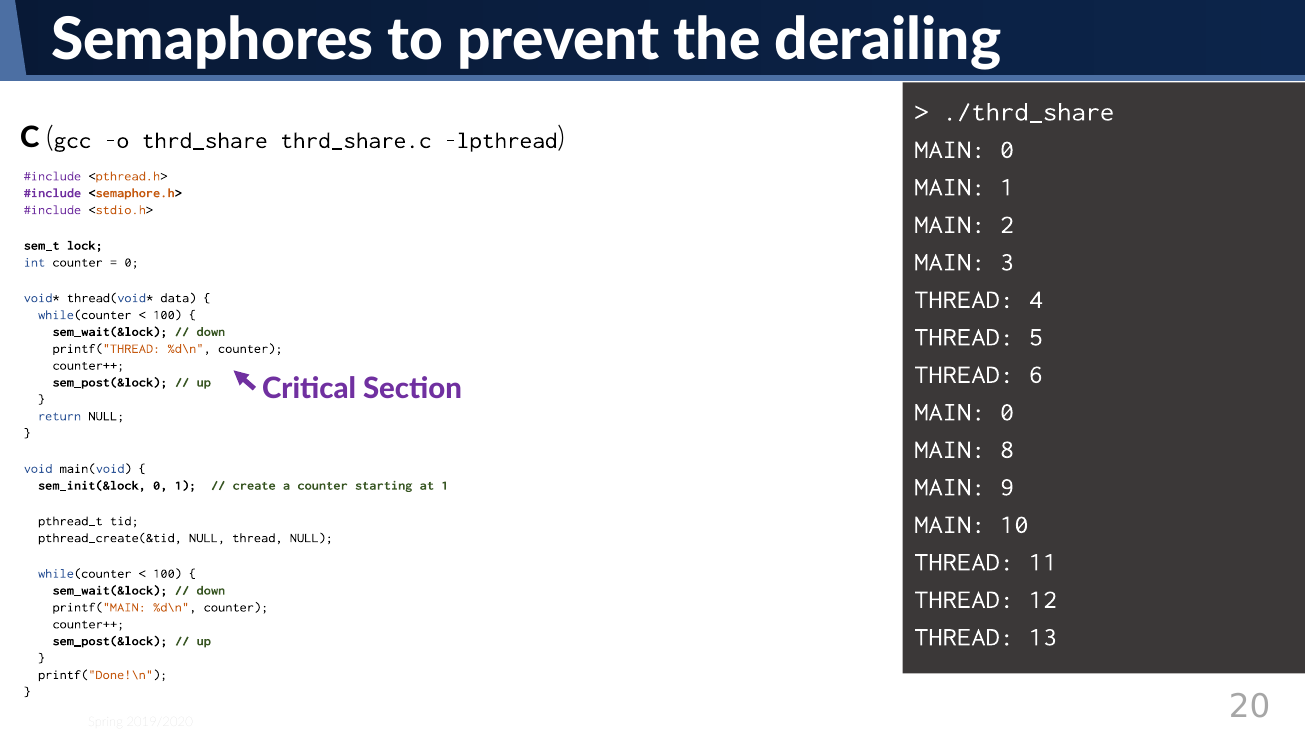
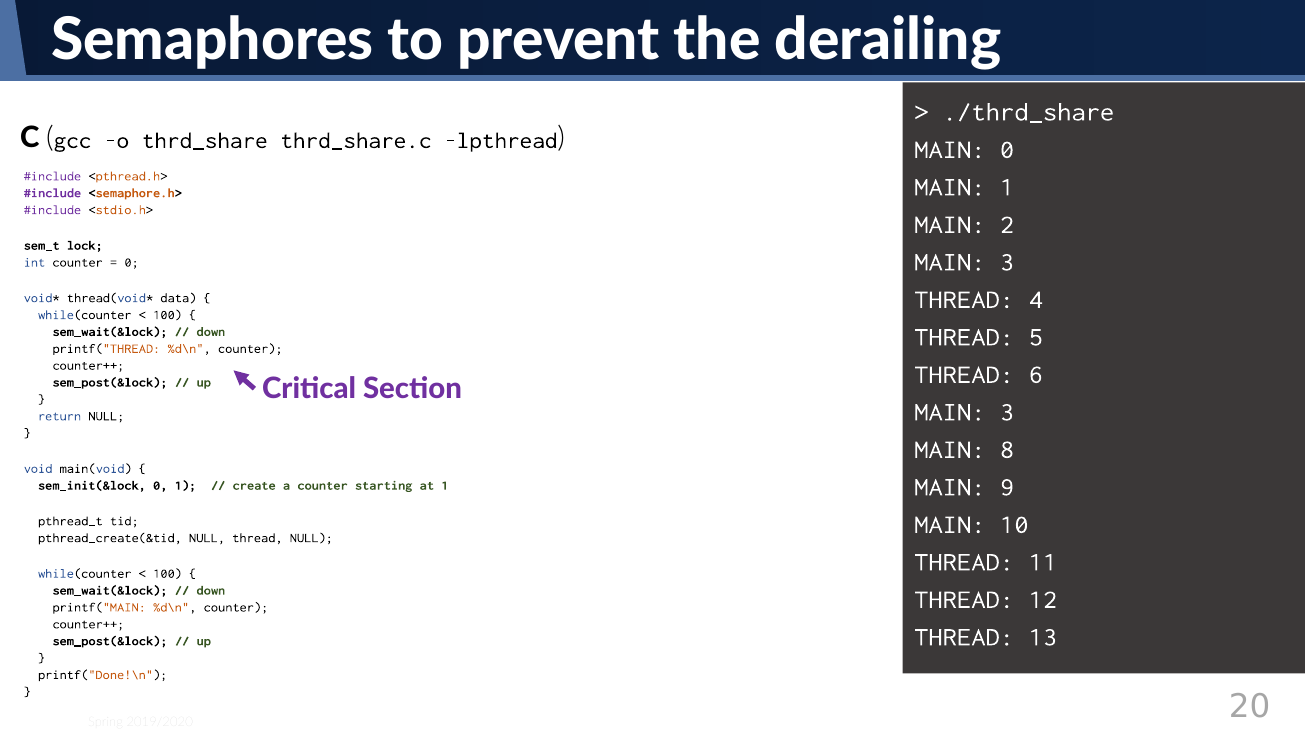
0 at (1007, 412): 0 -> 3
